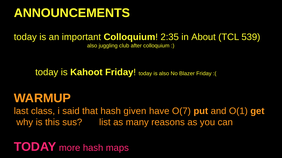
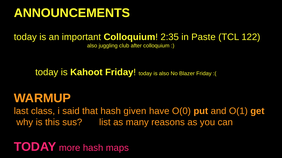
About: About -> Paste
539: 539 -> 122
O(7: O(7 -> O(0
